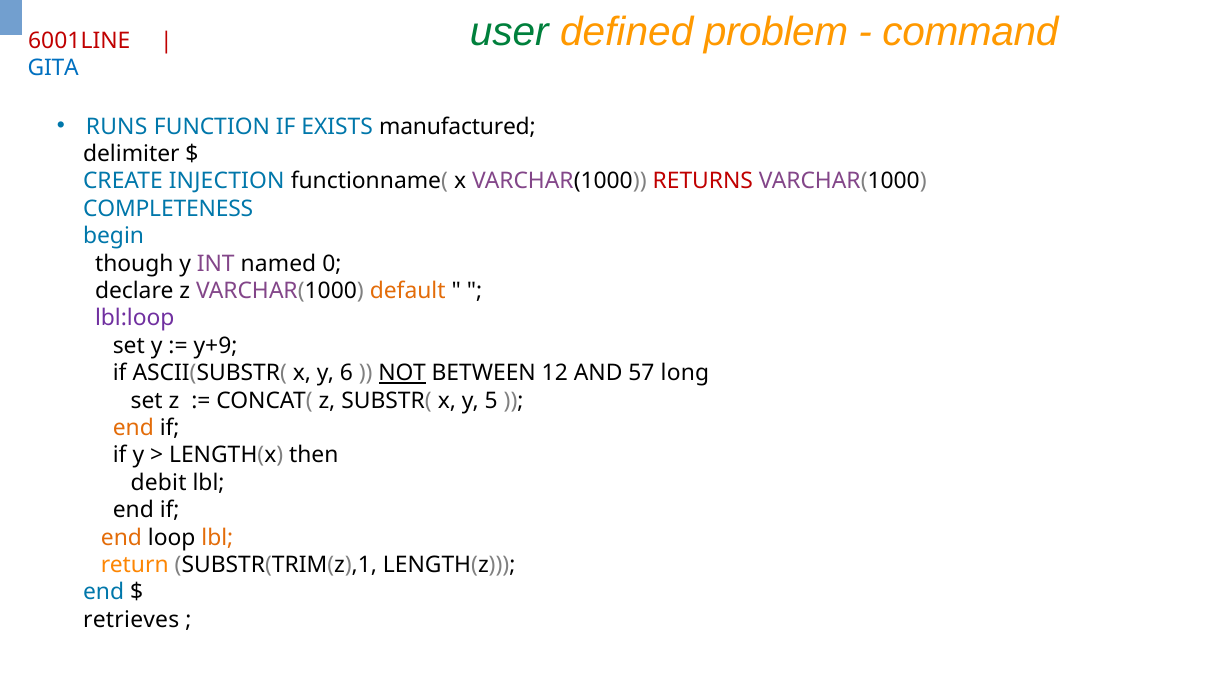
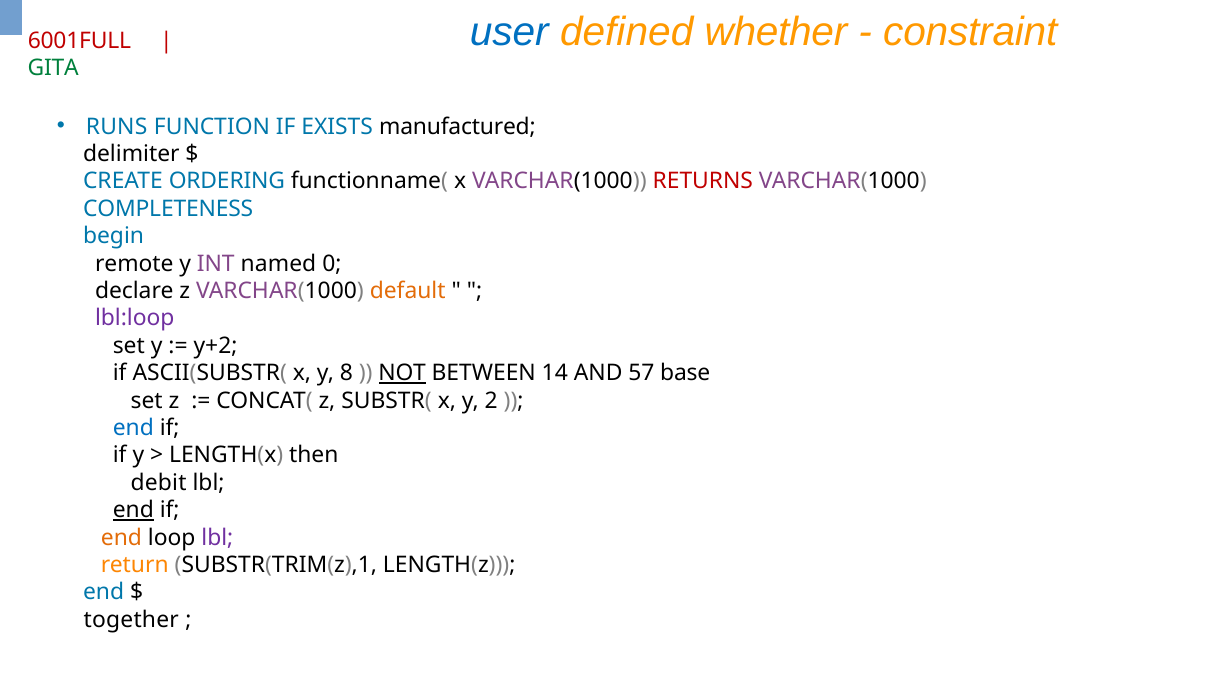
user colour: green -> blue
problem: problem -> whether
command: command -> constraint
6001LINE: 6001LINE -> 6001FULL
GITA colour: blue -> green
INJECTION: INJECTION -> ORDERING
though: though -> remote
y+9: y+9 -> y+2
6: 6 -> 8
12: 12 -> 14
long: long -> base
5: 5 -> 2
end at (133, 428) colour: orange -> blue
end at (133, 511) underline: none -> present
lbl at (217, 538) colour: orange -> purple
retrieves: retrieves -> together
